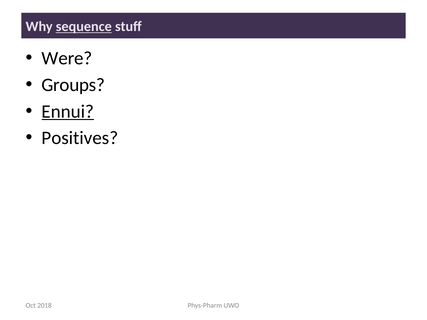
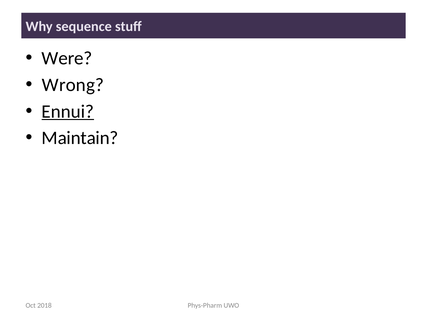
sequence underline: present -> none
Groups: Groups -> Wrong
Positives: Positives -> Maintain
